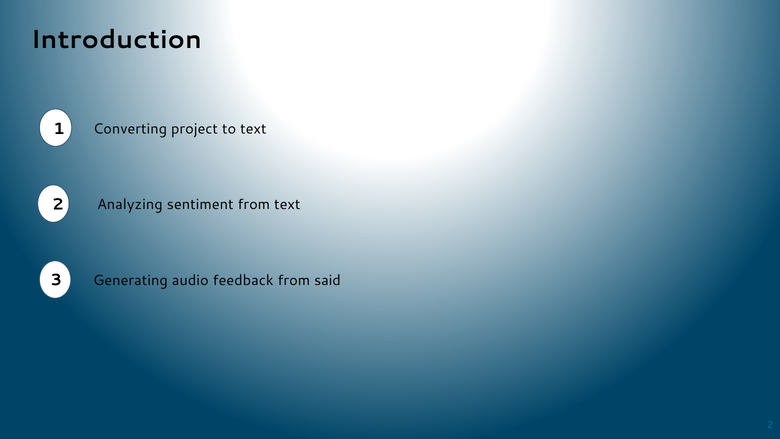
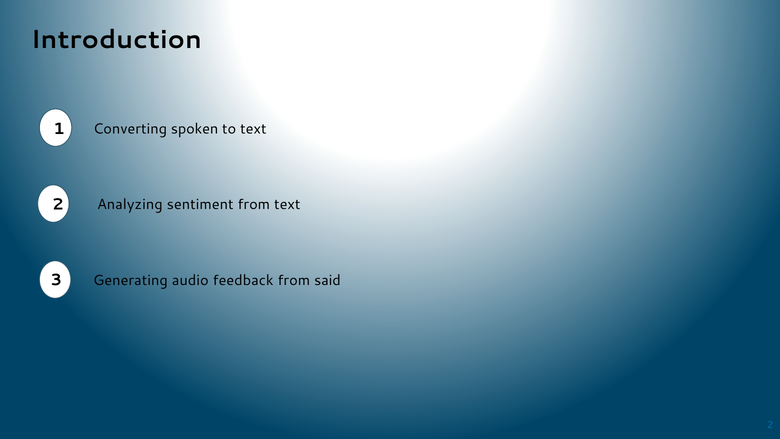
project: project -> spoken
